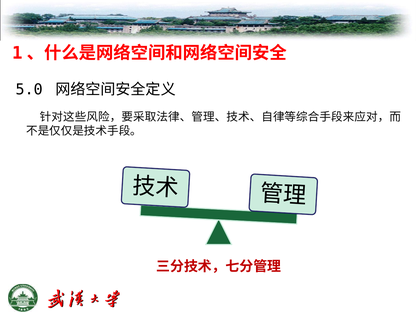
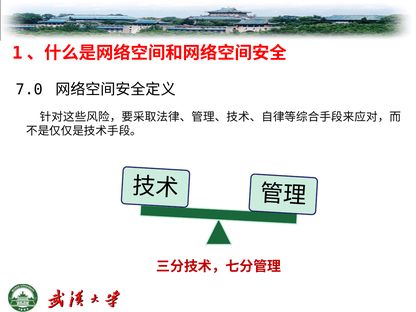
5.0: 5.0 -> 7.0
